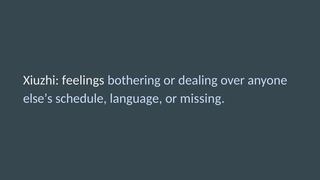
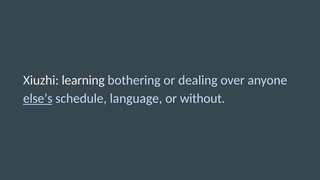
feelings: feelings -> learning
else’s underline: none -> present
missing: missing -> without
